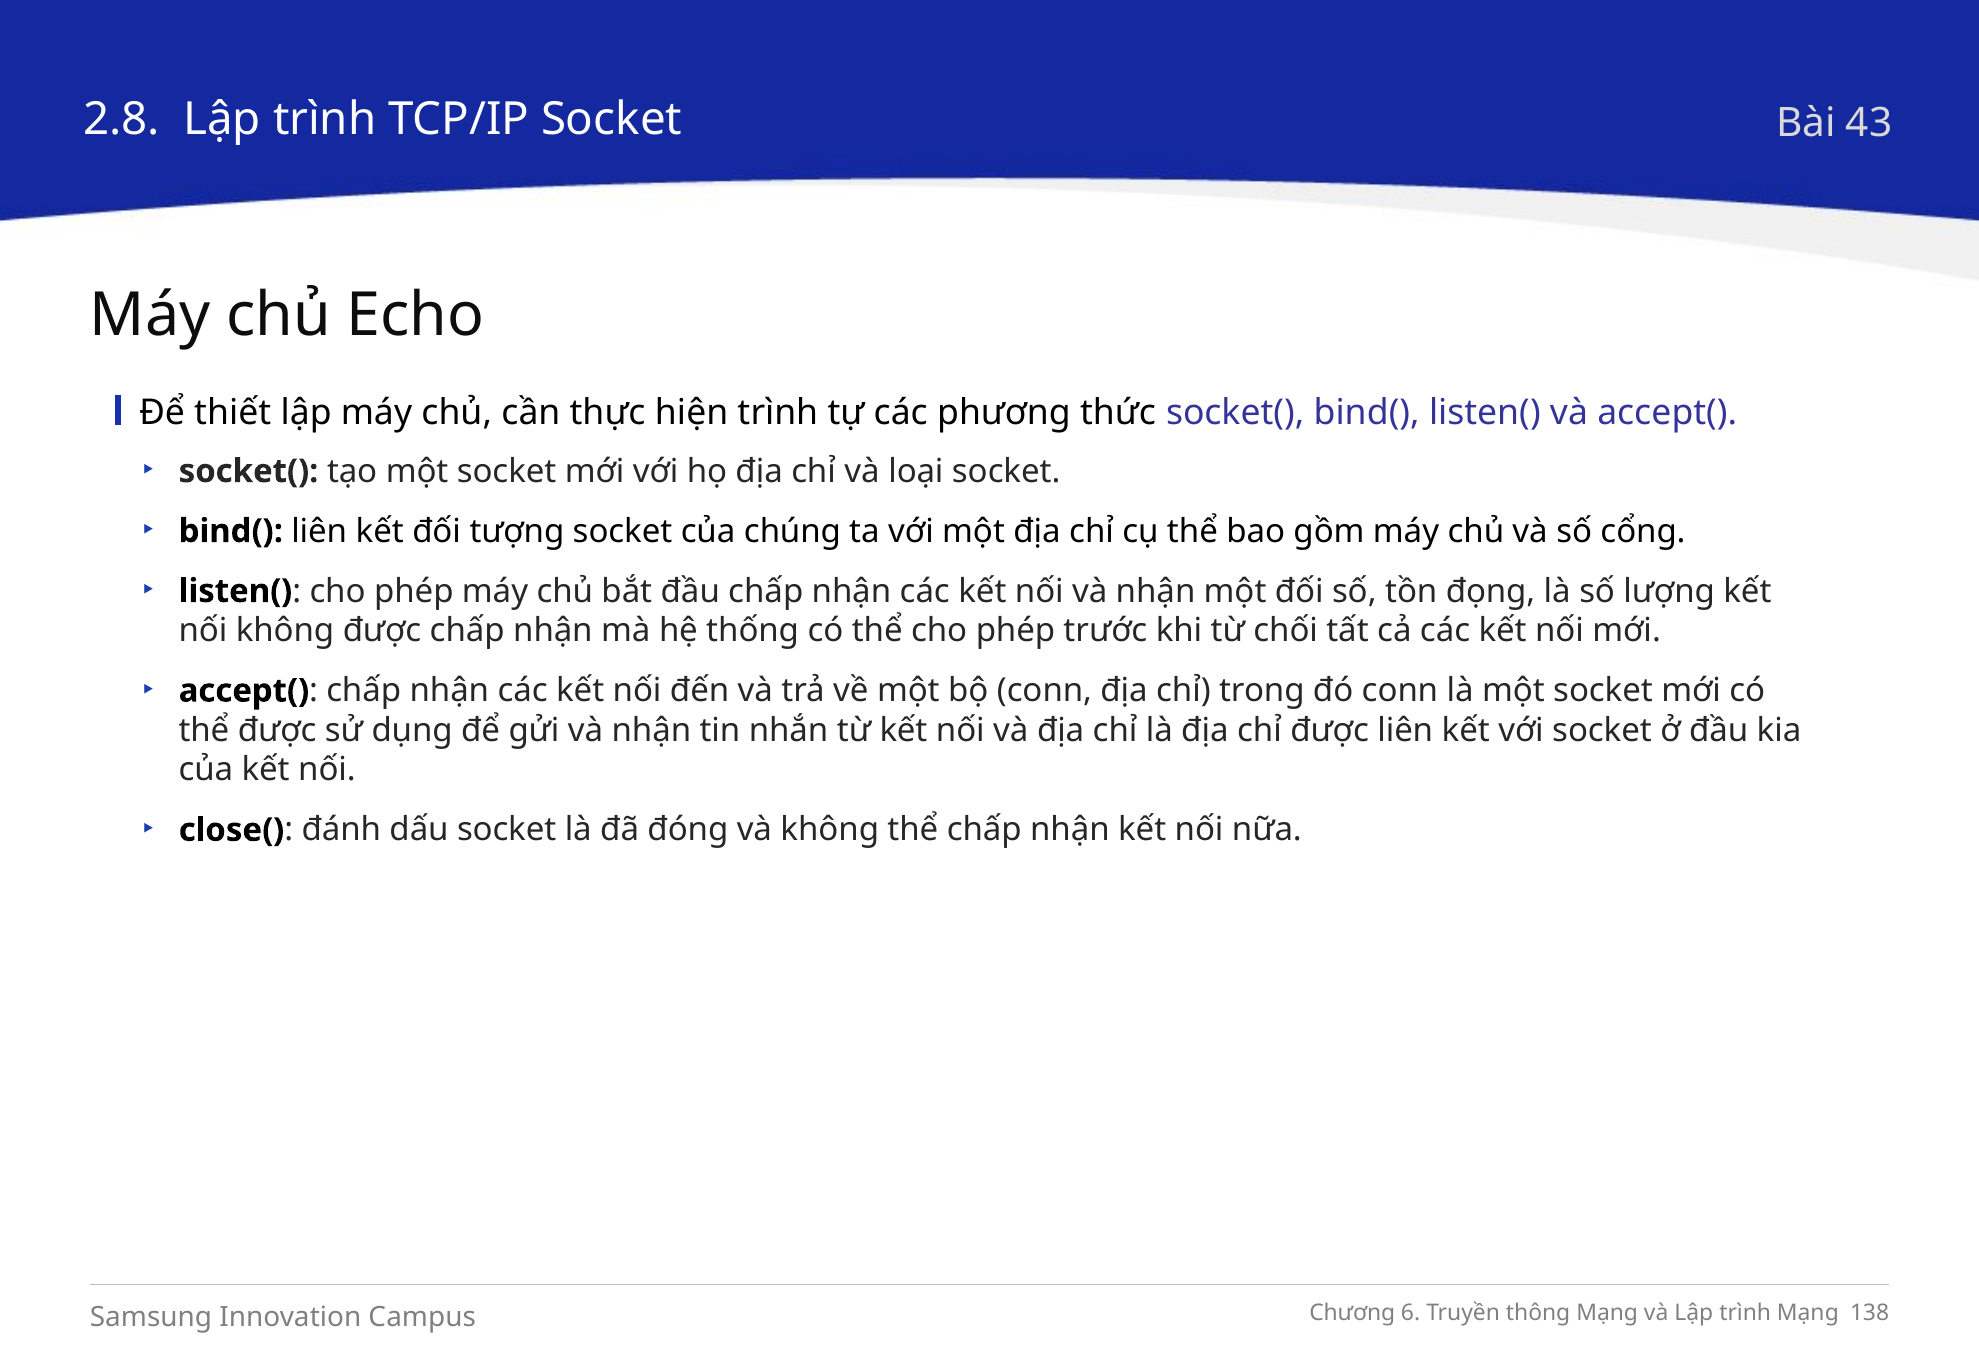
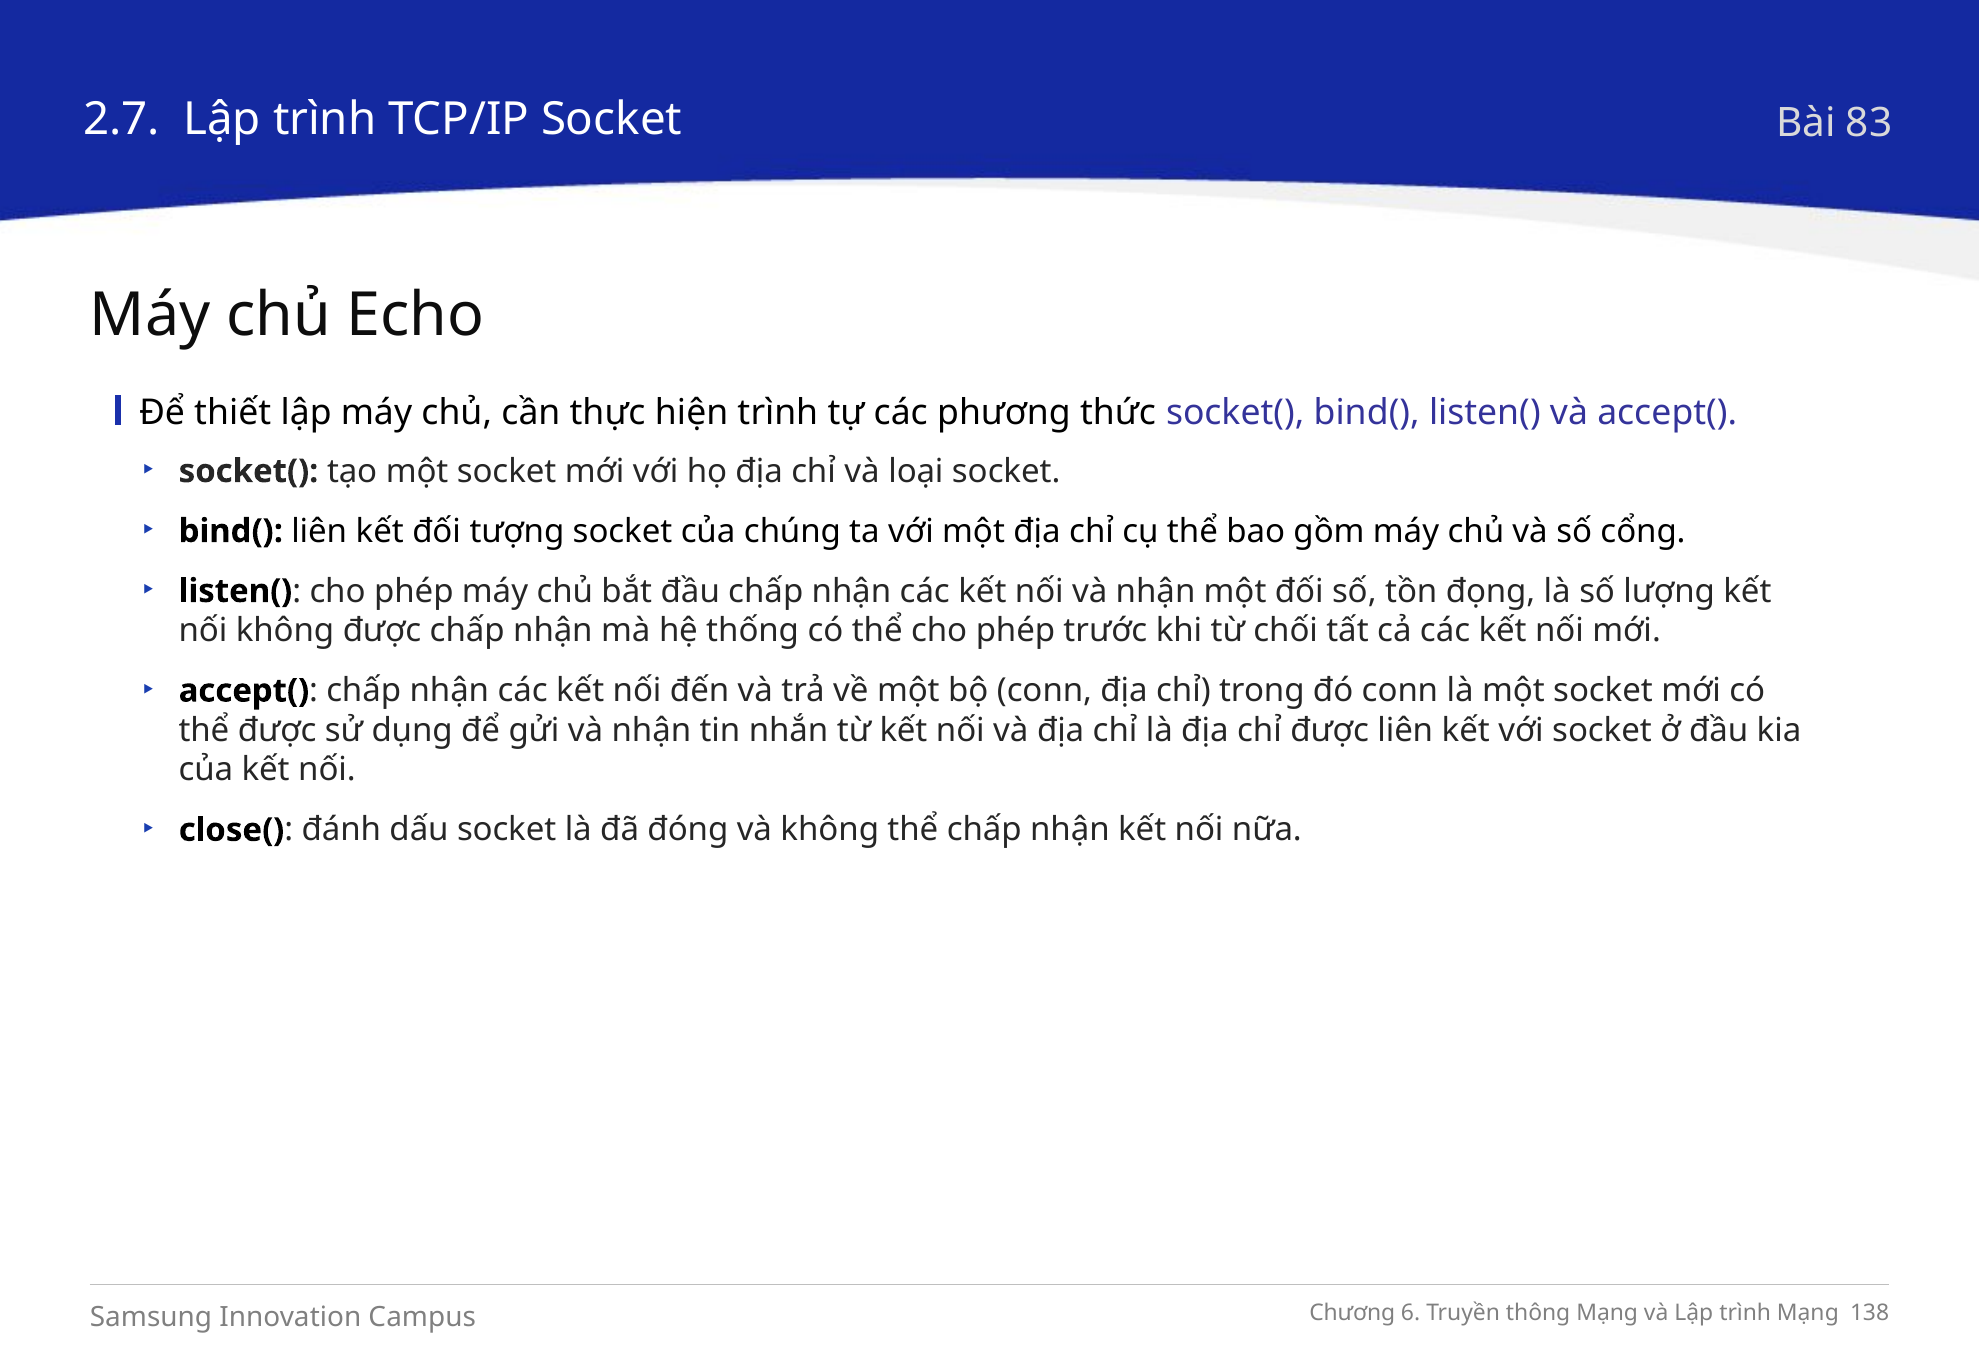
2.8: 2.8 -> 2.7
43: 43 -> 83
